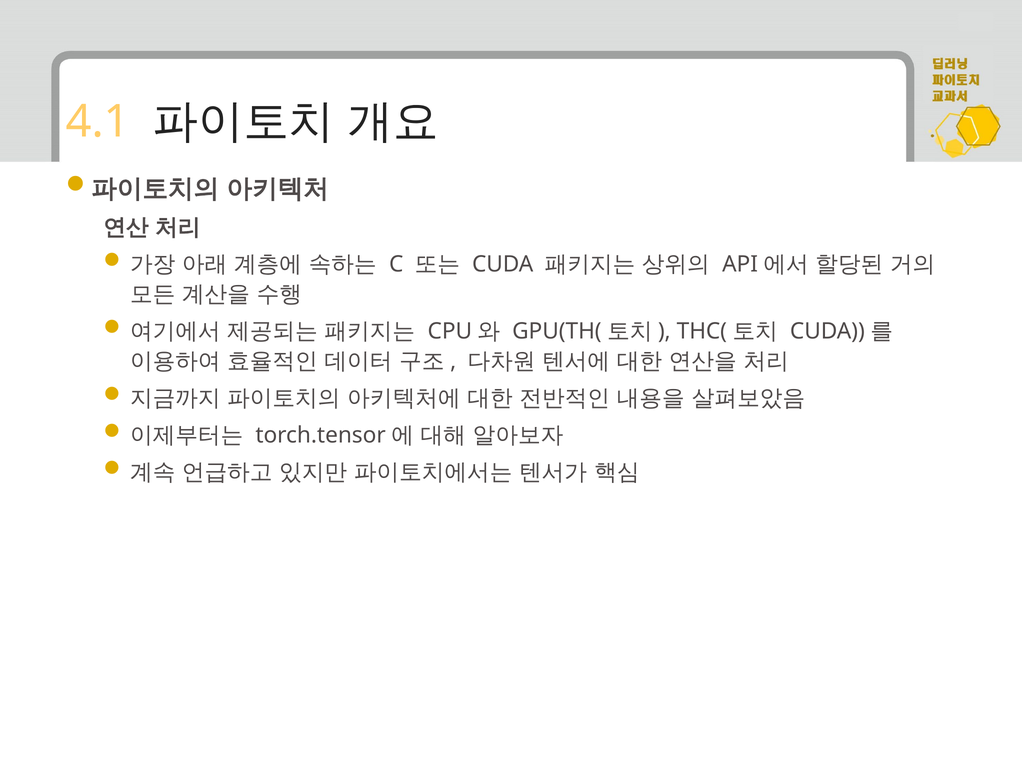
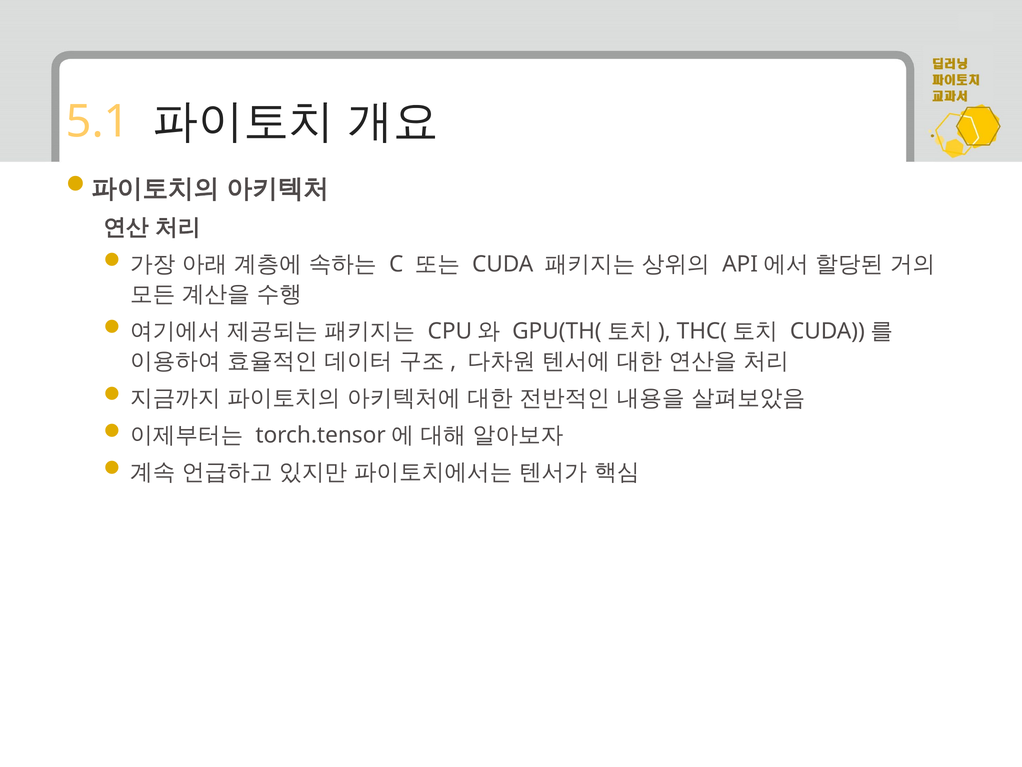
4.1: 4.1 -> 5.1
